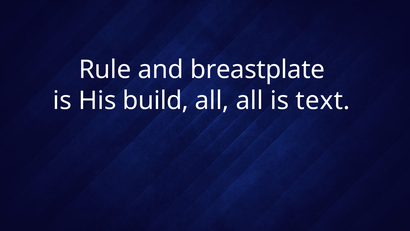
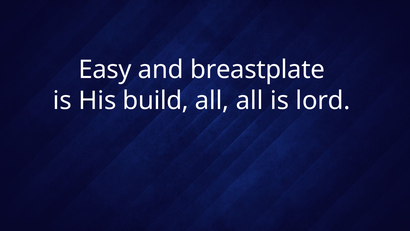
Rule: Rule -> Easy
text: text -> lord
